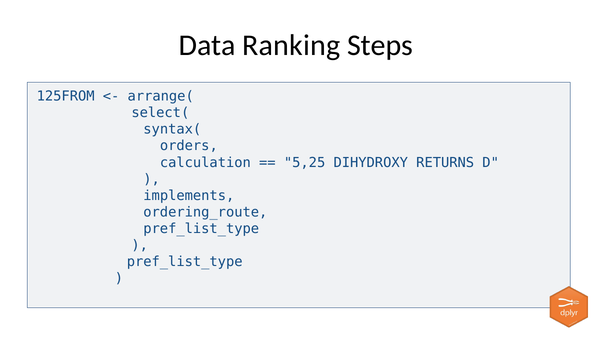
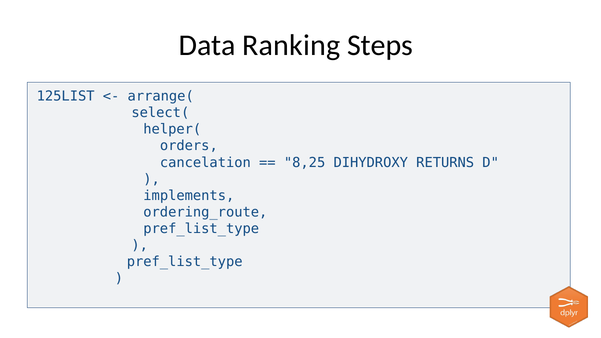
125FROM: 125FROM -> 125LIST
syntax(: syntax( -> helper(
calculation: calculation -> cancelation
5,25: 5,25 -> 8,25
